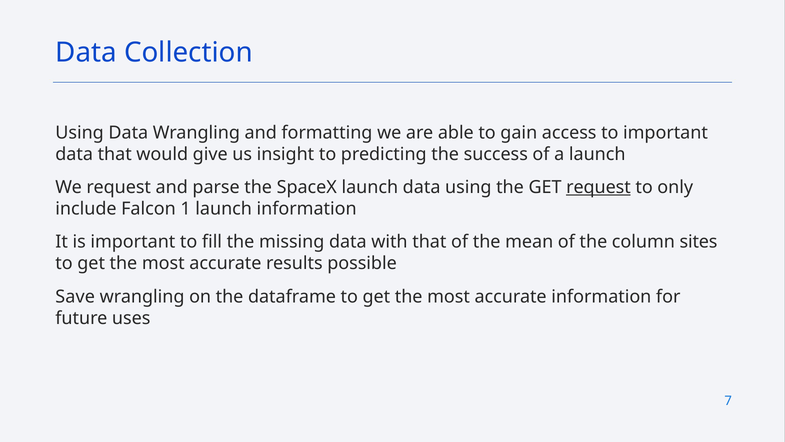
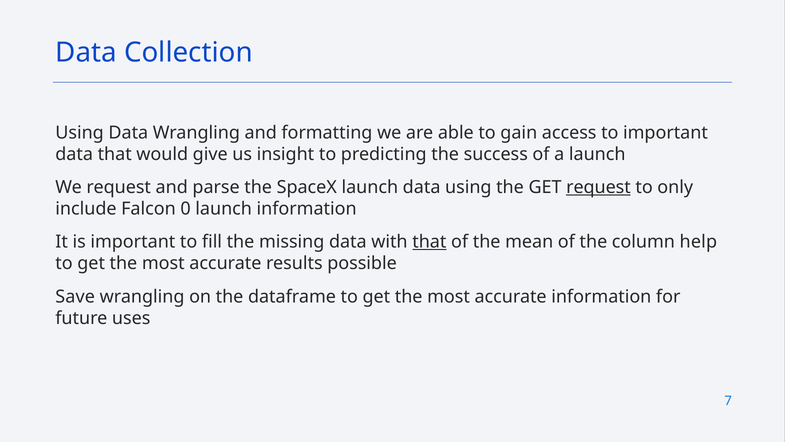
1: 1 -> 0
that at (429, 242) underline: none -> present
sites: sites -> help
